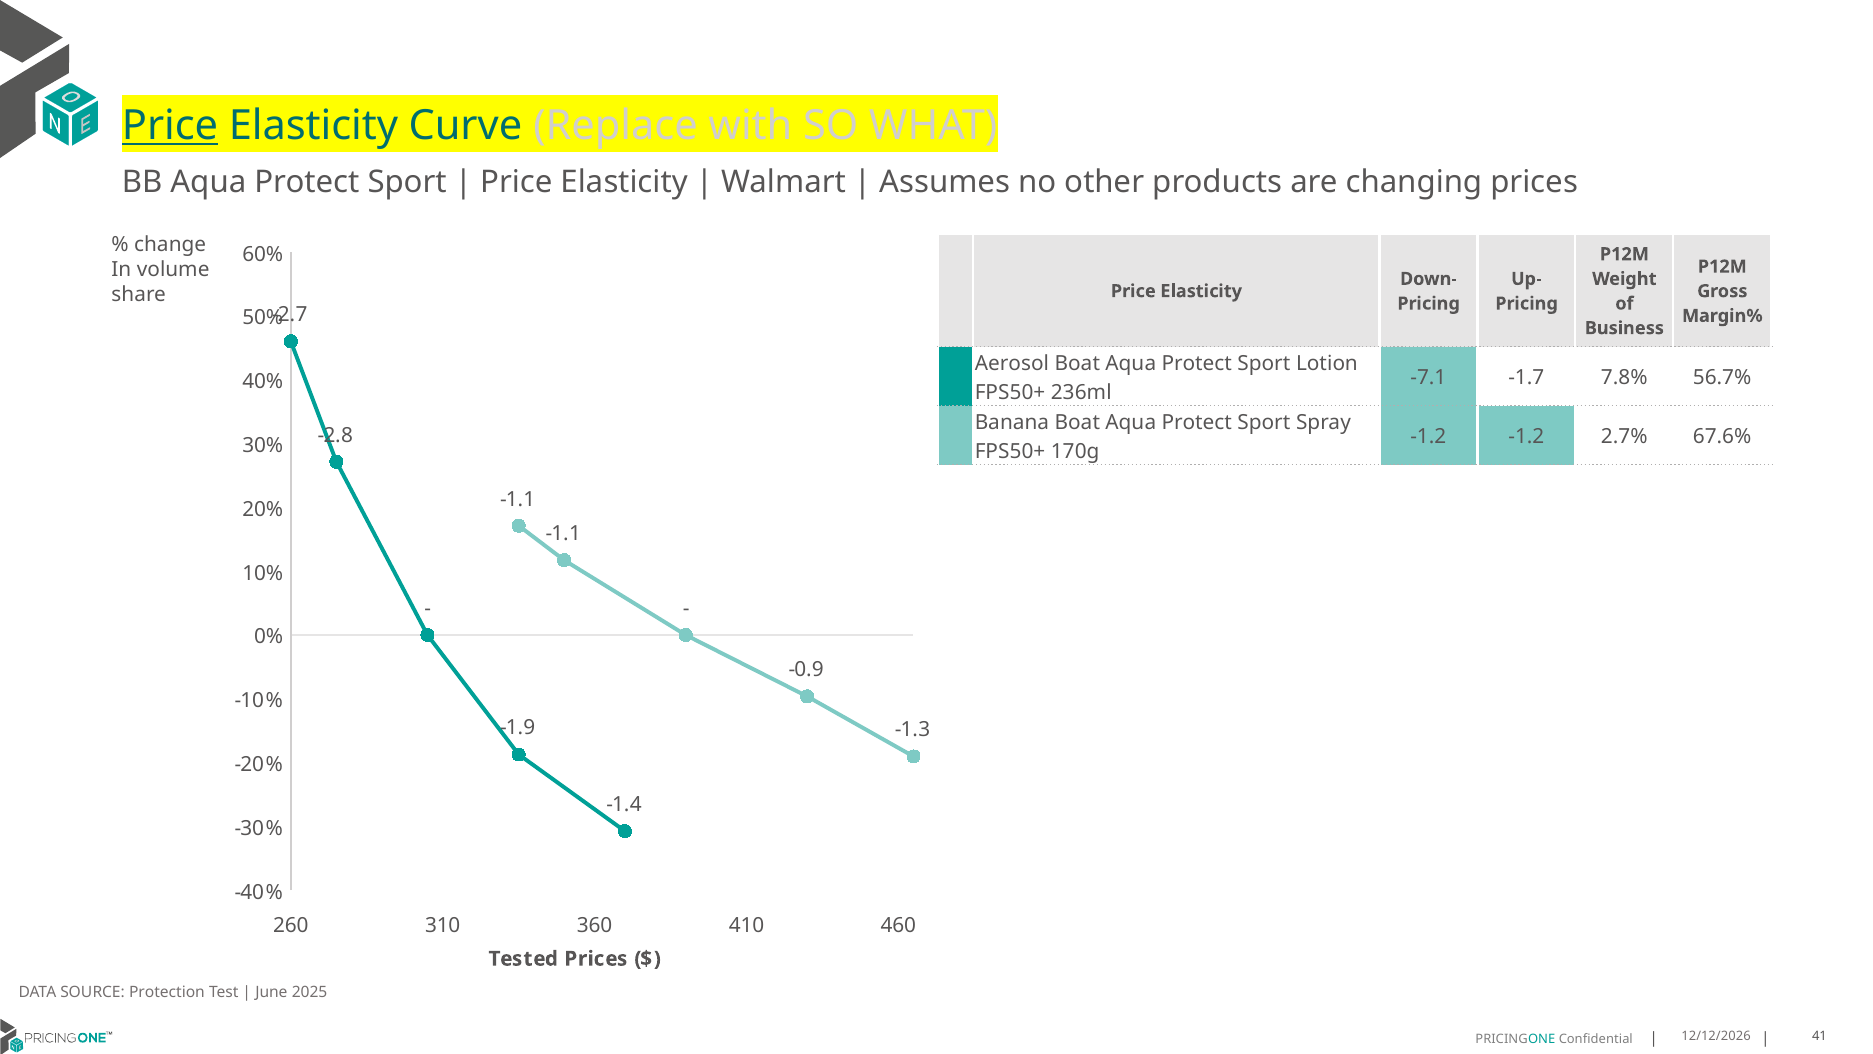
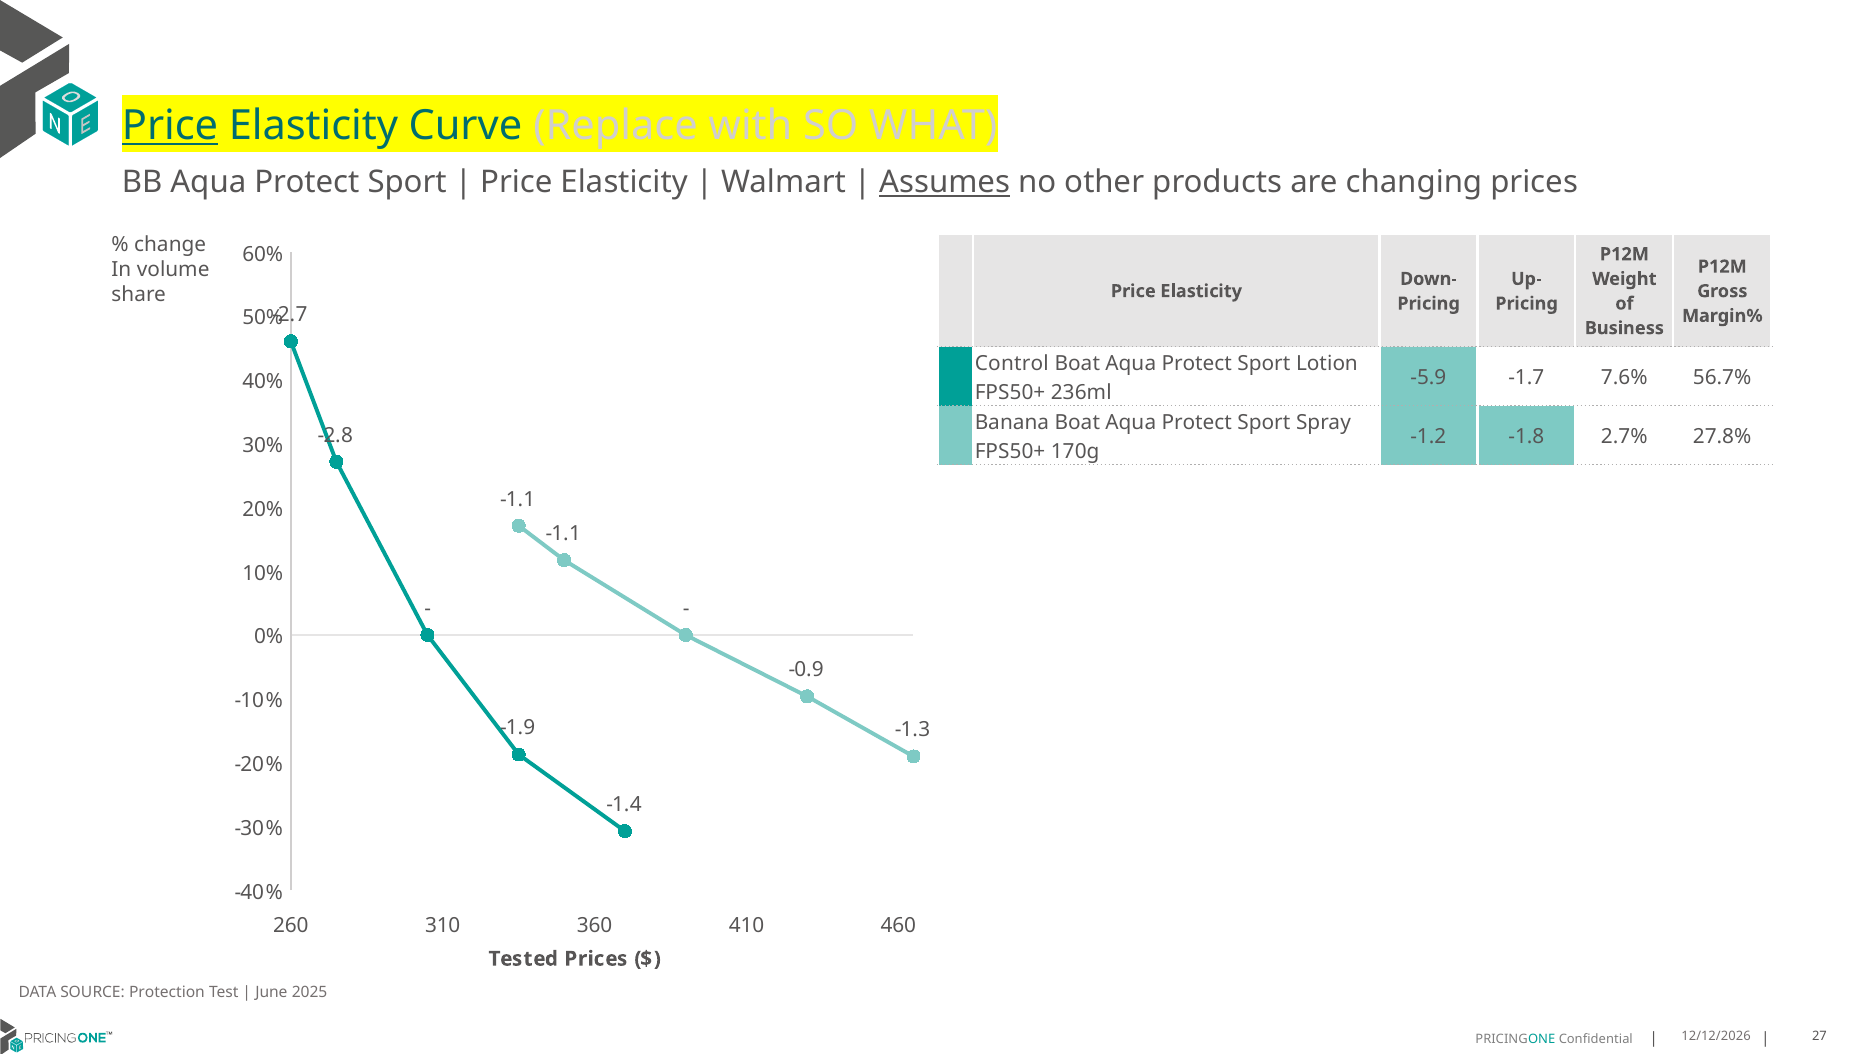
Assumes underline: none -> present
Aerosol: Aerosol -> Control
-7.1: -7.1 -> -5.9
7.8%: 7.8% -> 7.6%
-1.2 -1.2: -1.2 -> -1.8
67.6%: 67.6% -> 27.8%
41: 41 -> 27
